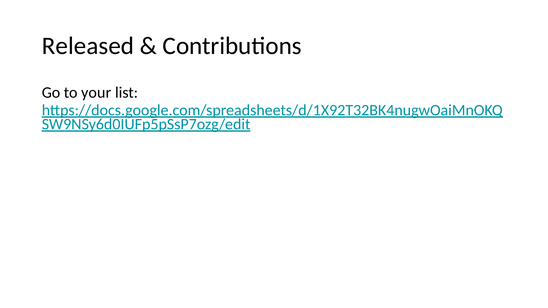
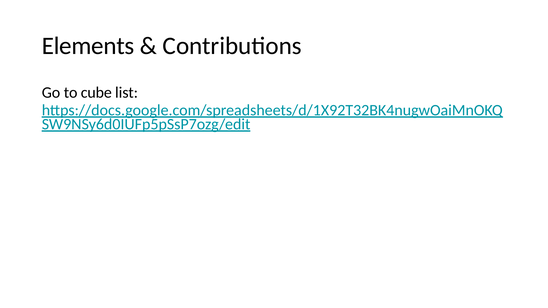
Released: Released -> Elements
your: your -> cube
